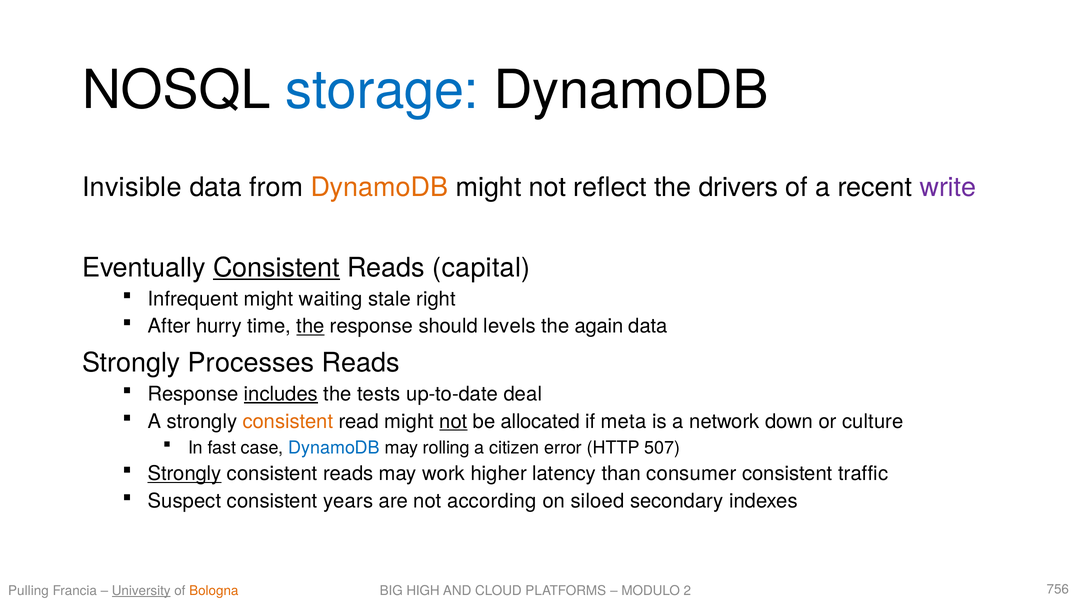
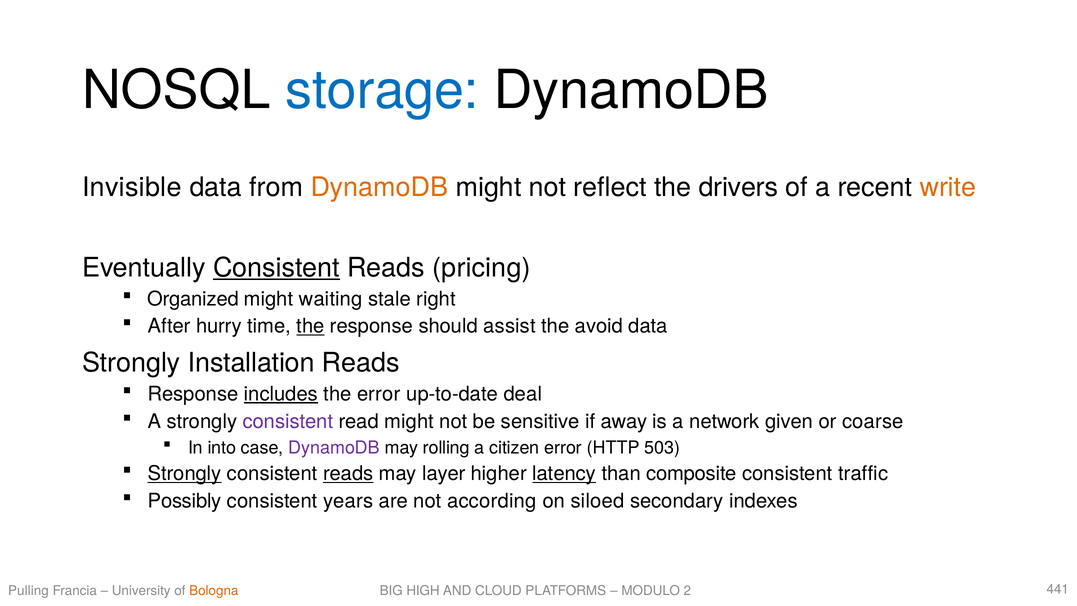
write colour: purple -> orange
capital: capital -> pricing
Infrequent: Infrequent -> Organized
levels: levels -> assist
again: again -> avoid
Processes: Processes -> Installation
the tests: tests -> error
consistent at (288, 421) colour: orange -> purple
not at (453, 421) underline: present -> none
allocated: allocated -> sensitive
meta: meta -> away
down: down -> given
culture: culture -> coarse
fast: fast -> into
DynamoDB at (334, 447) colour: blue -> purple
507: 507 -> 503
reads at (348, 474) underline: none -> present
work: work -> layer
latency underline: none -> present
consumer: consumer -> composite
Suspect: Suspect -> Possibly
University underline: present -> none
756: 756 -> 441
